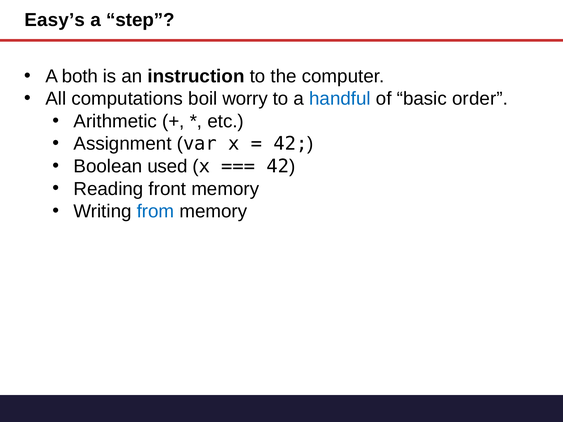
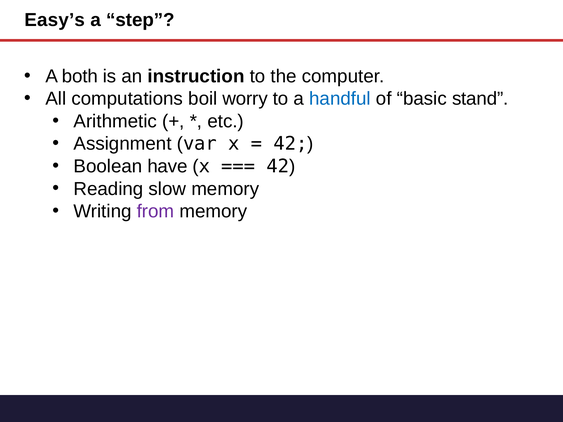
order: order -> stand
used: used -> have
front: front -> slow
from colour: blue -> purple
